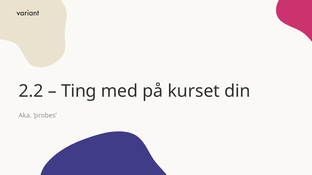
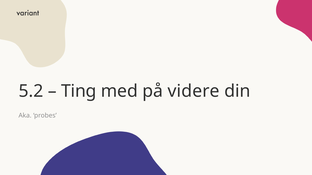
2.2: 2.2 -> 5.2
kurset: kurset -> videre
